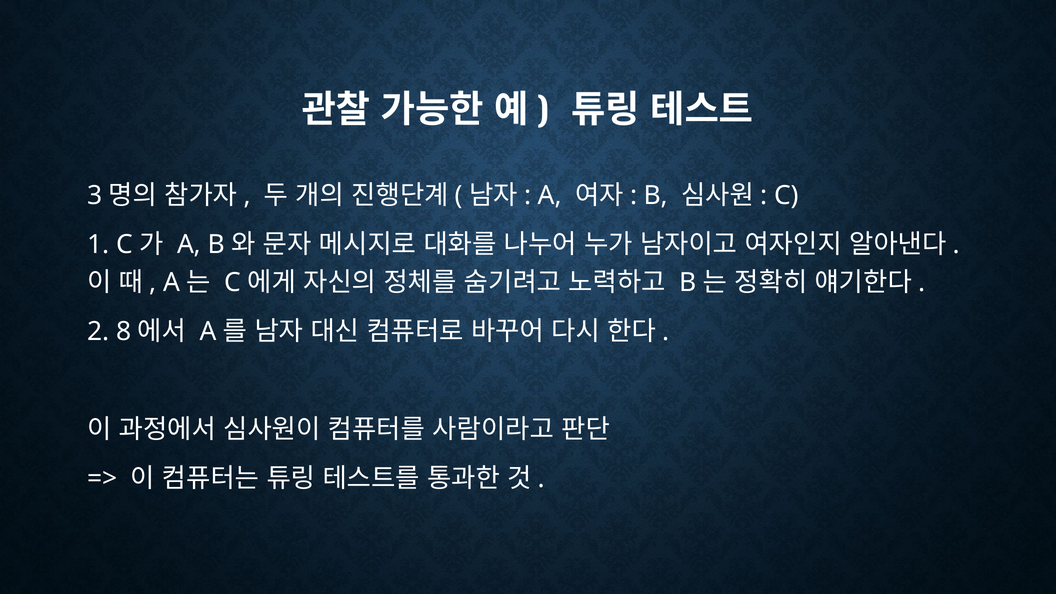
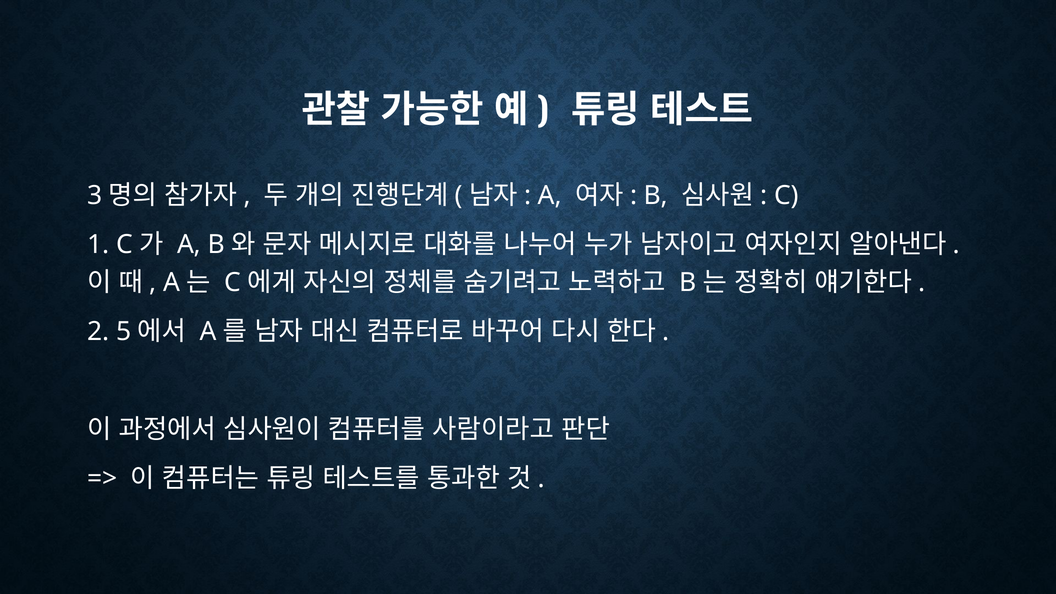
8: 8 -> 5
